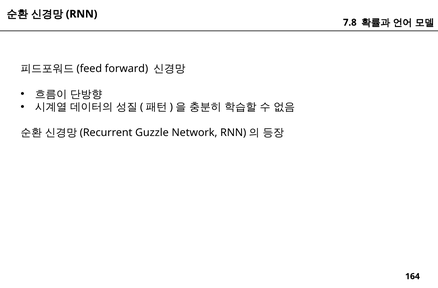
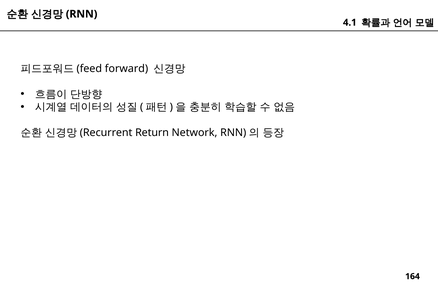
7.8: 7.8 -> 4.1
Guzzle: Guzzle -> Return
